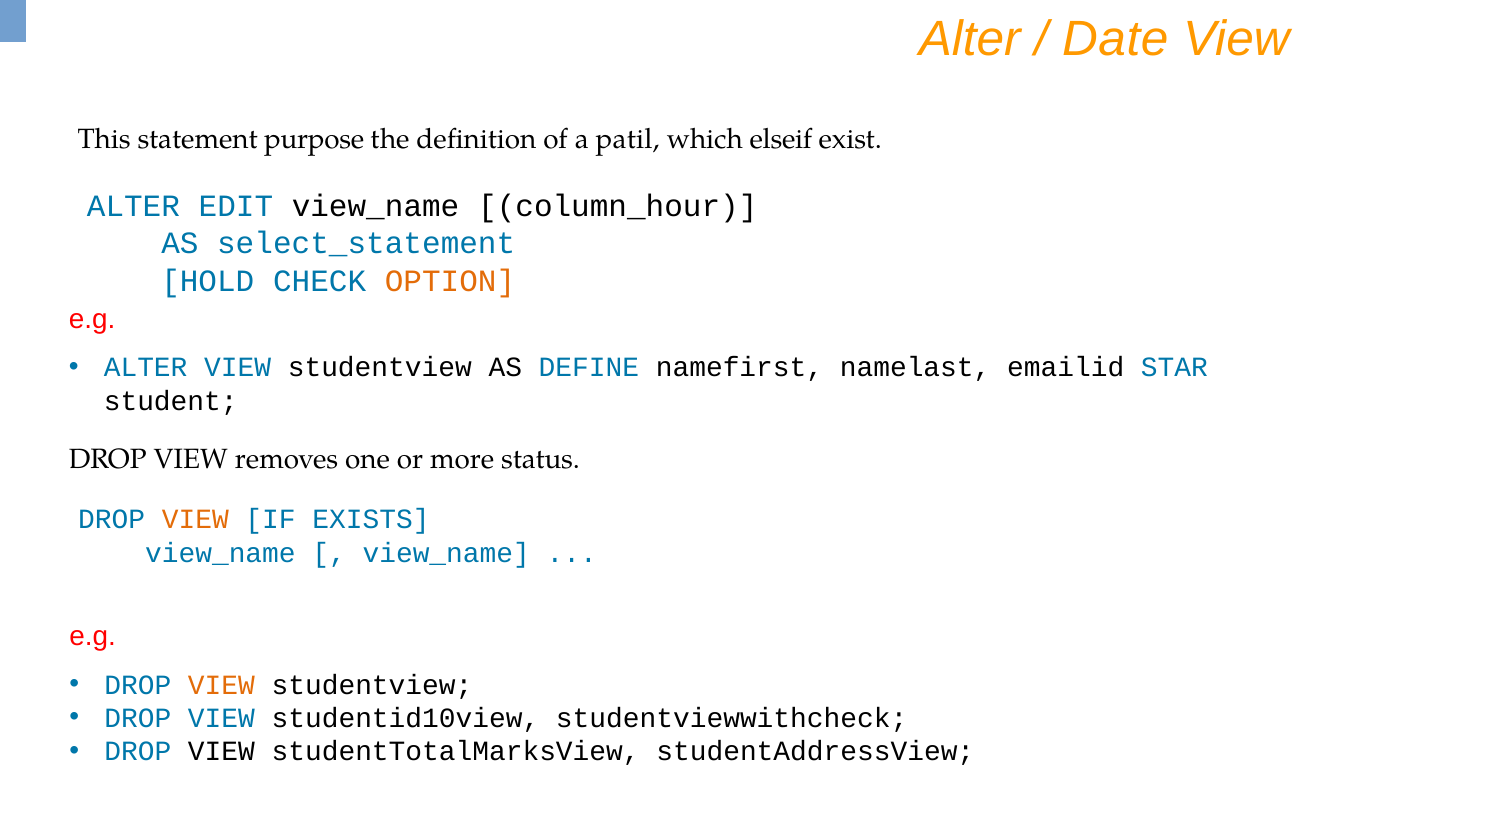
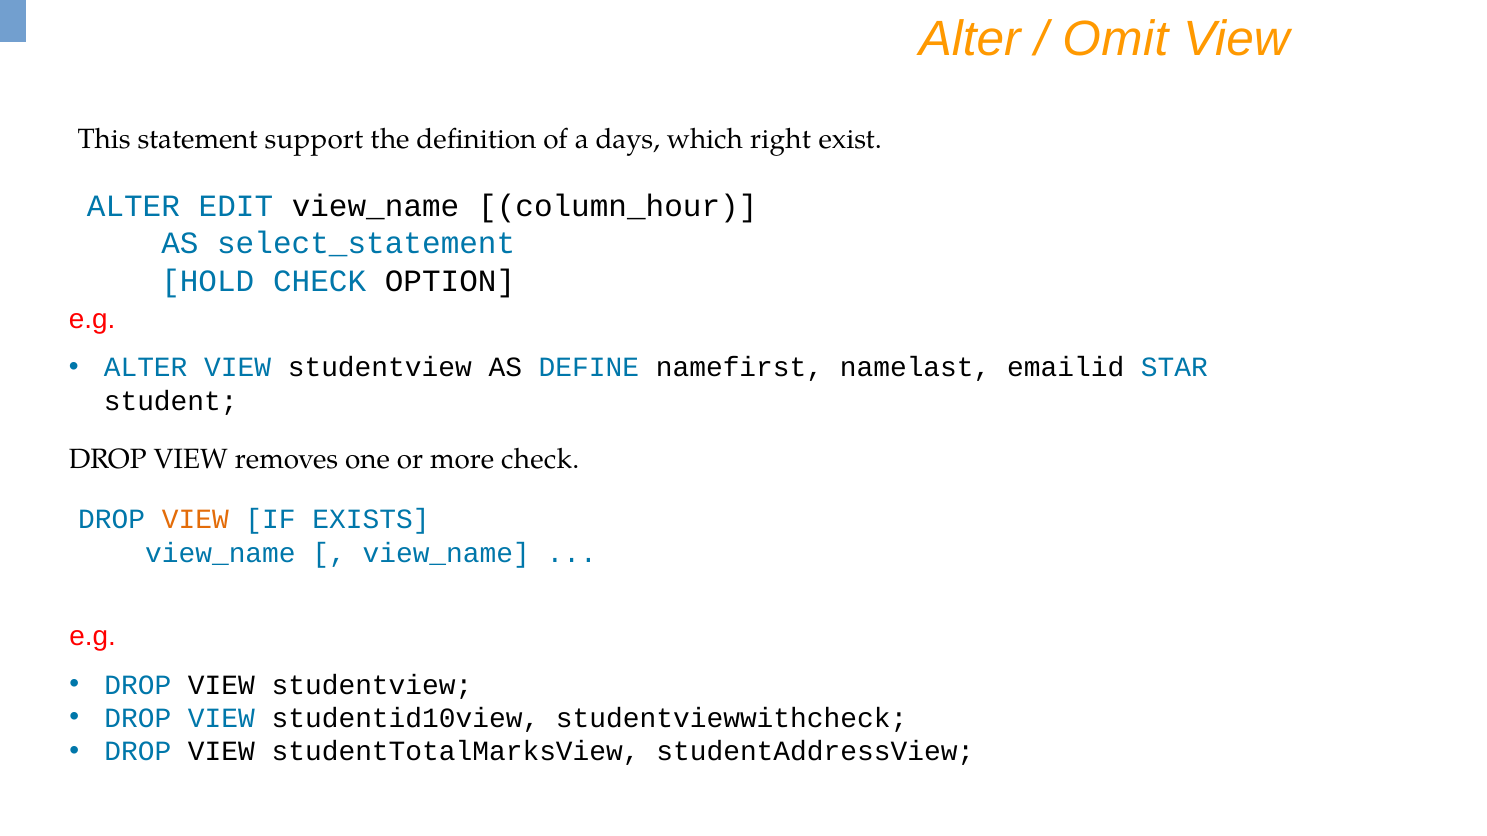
Date: Date -> Omit
purpose: purpose -> support
patil: patil -> days
elseif: elseif -> right
OPTION colour: orange -> black
more status: status -> check
VIEW at (221, 685) colour: orange -> black
